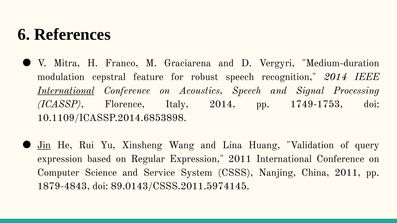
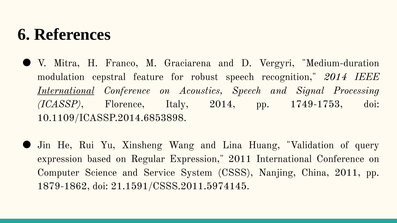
Jin underline: present -> none
1879-4843: 1879-4843 -> 1879-1862
89.0143/CSSS.2011.5974145: 89.0143/CSSS.2011.5974145 -> 21.1591/CSSS.2011.5974145
